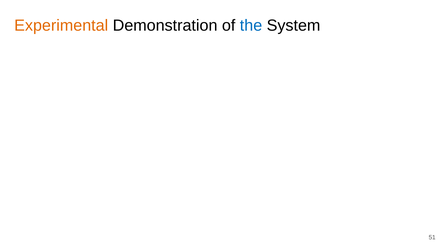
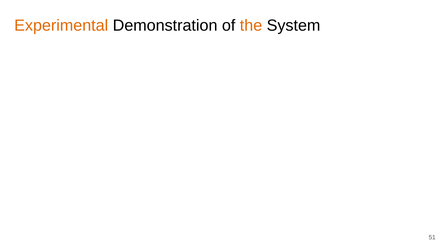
the colour: blue -> orange
